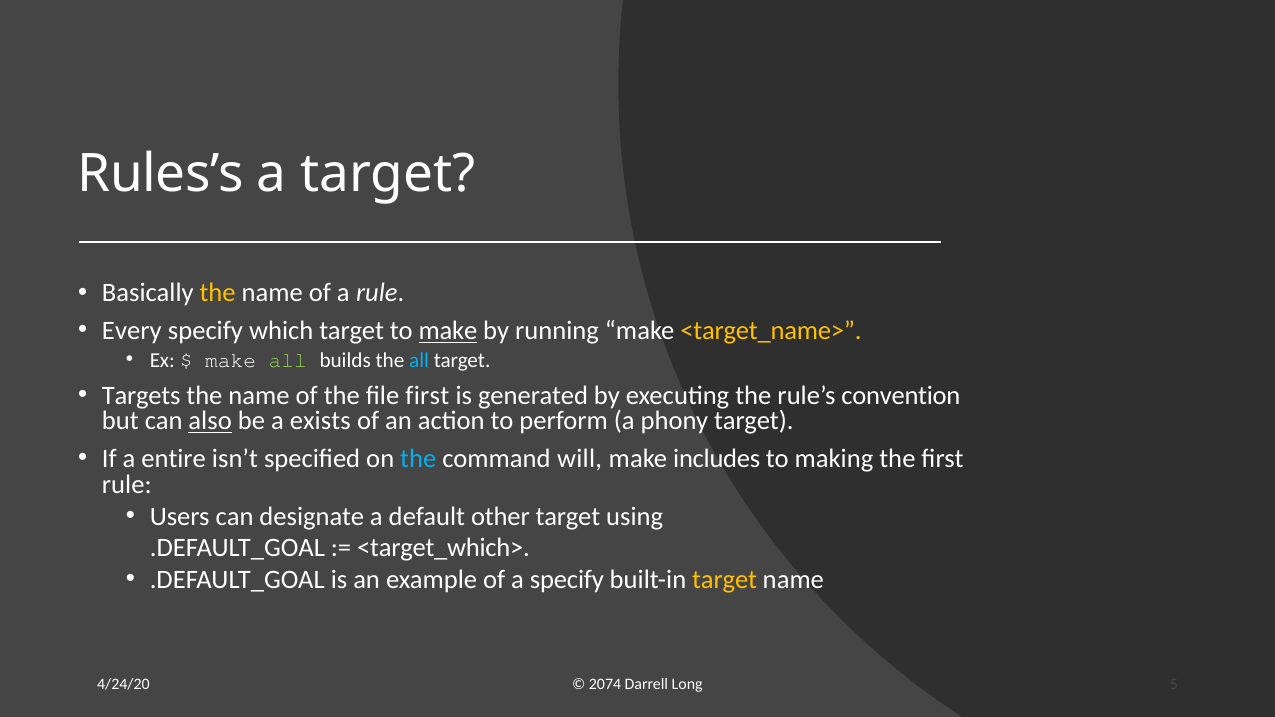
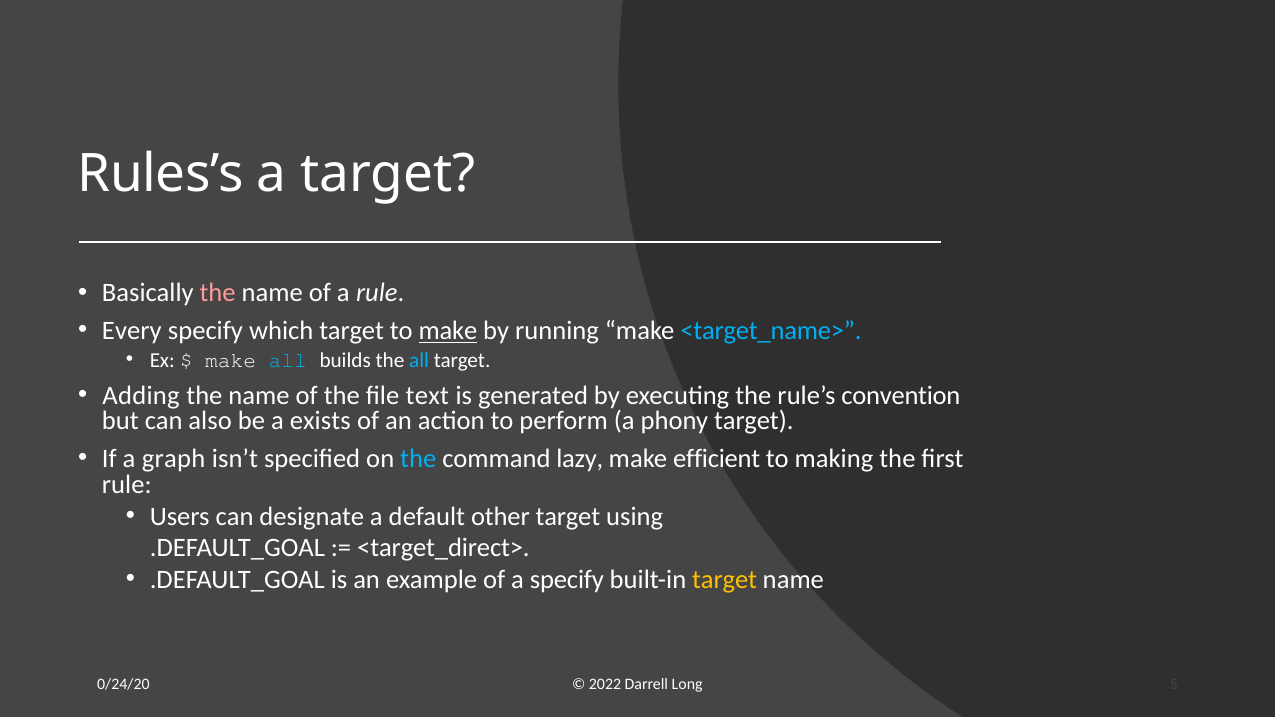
the at (218, 293) colour: yellow -> pink
<target_name> colour: yellow -> light blue
all at (288, 360) colour: light green -> light blue
Targets: Targets -> Adding
file first: first -> text
also underline: present -> none
entire: entire -> graph
will: will -> lazy
includes: includes -> efficient
<target_which>: <target_which> -> <target_direct>
4/24/20: 4/24/20 -> 0/24/20
2074: 2074 -> 2022
